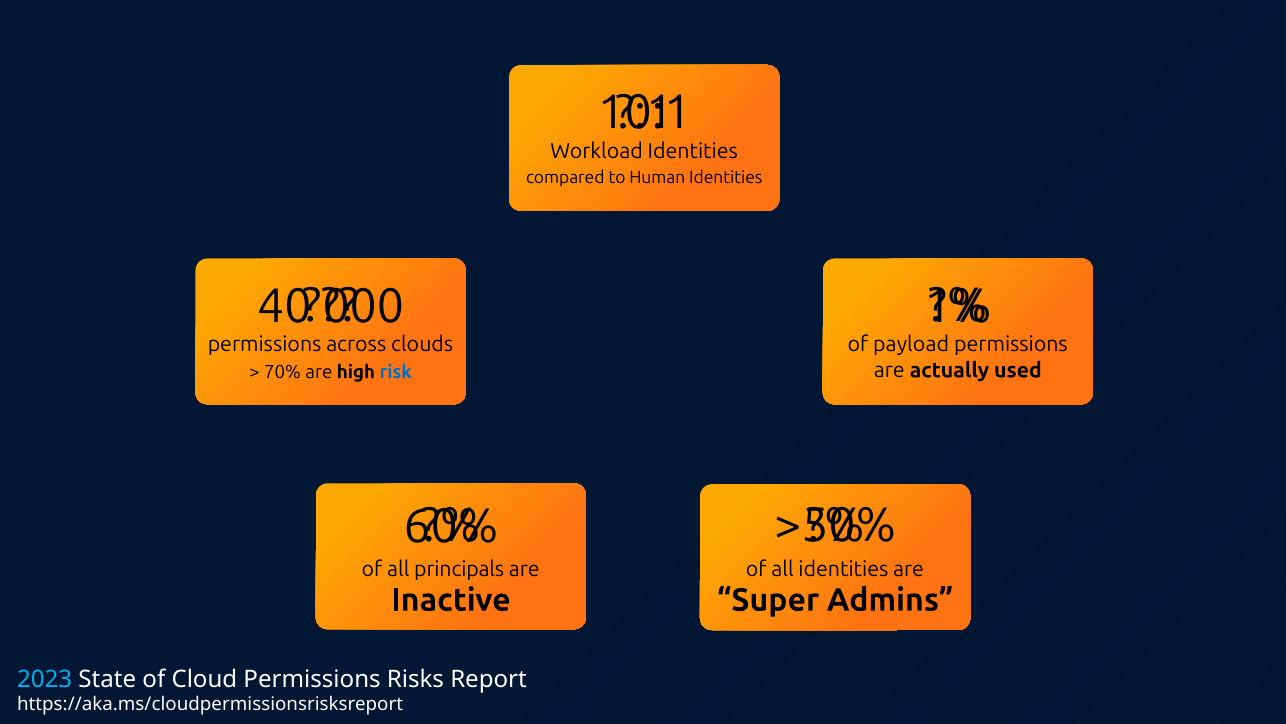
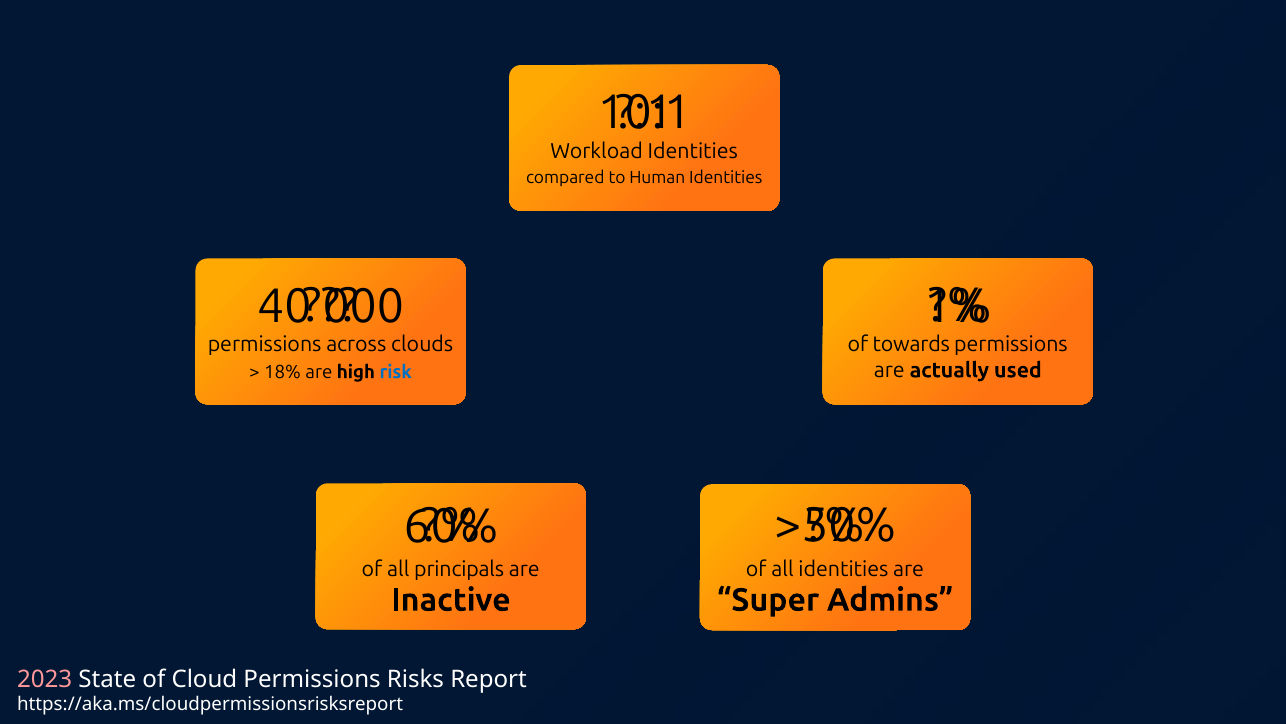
payload: payload -> towards
70%: 70% -> 18%
2023 colour: light blue -> pink
